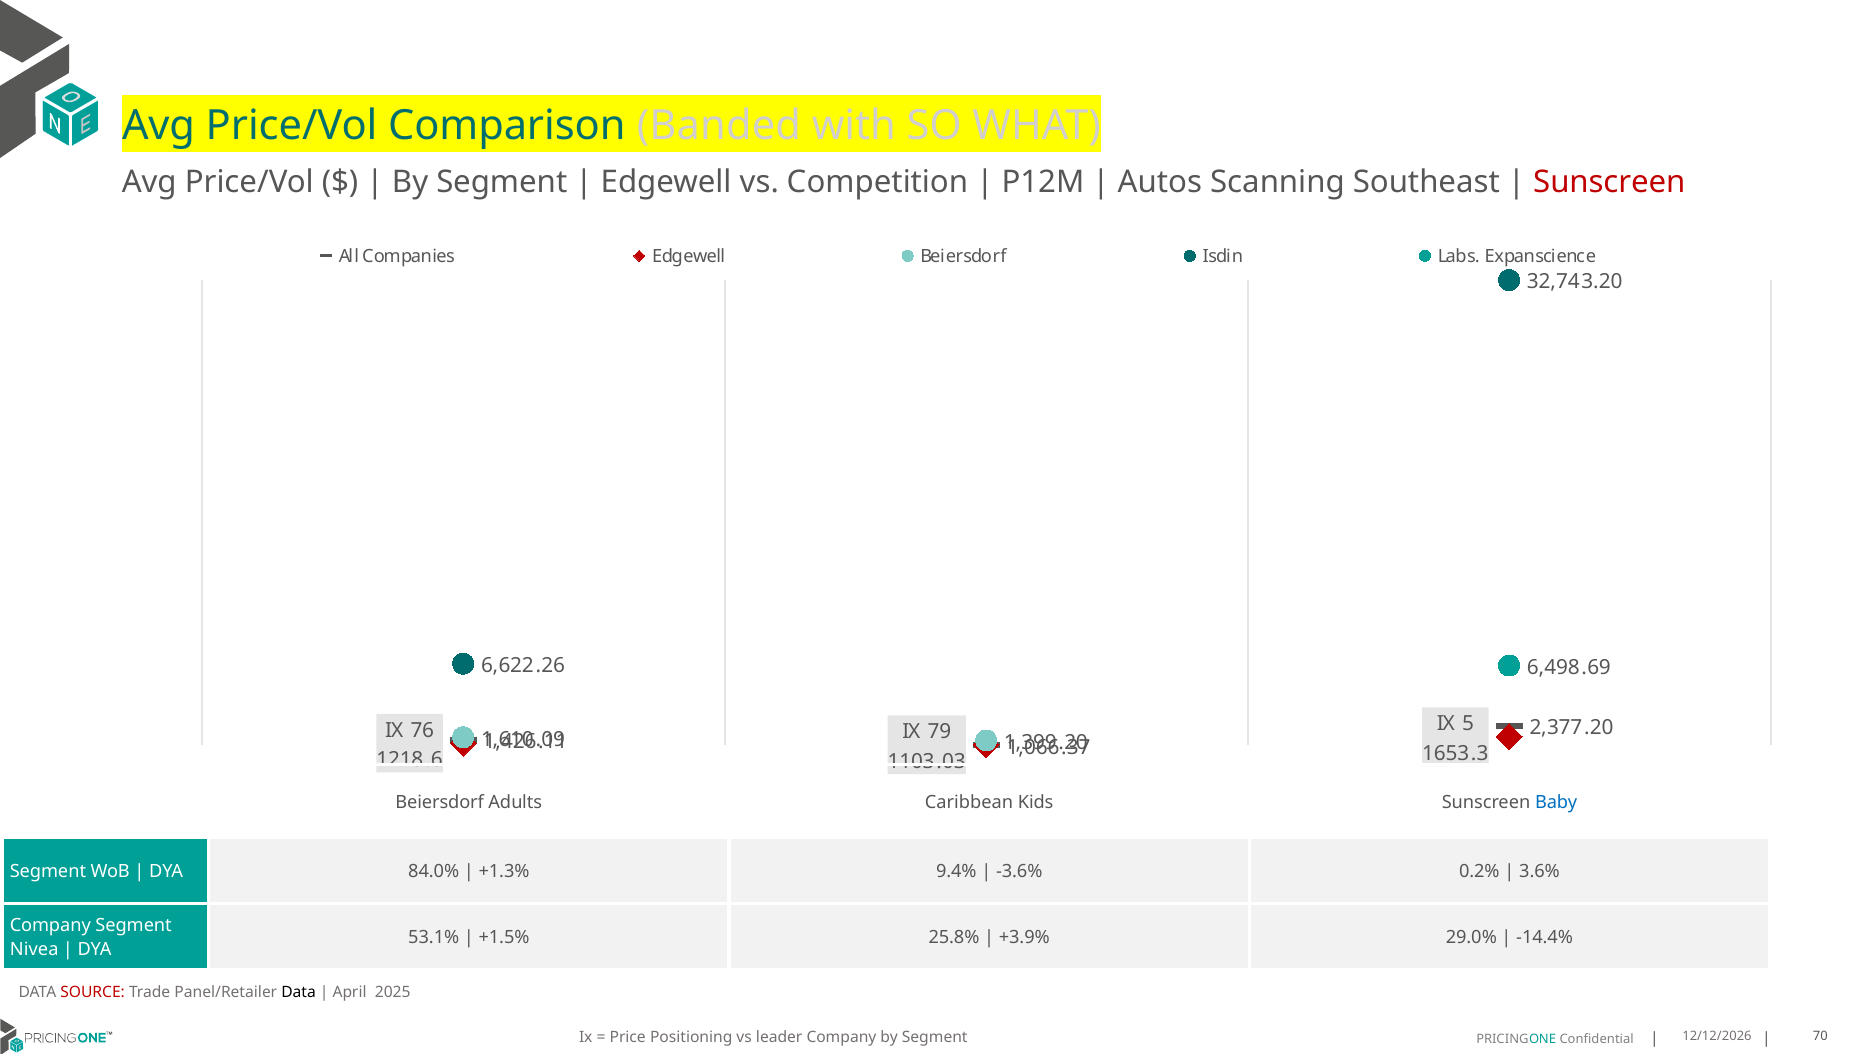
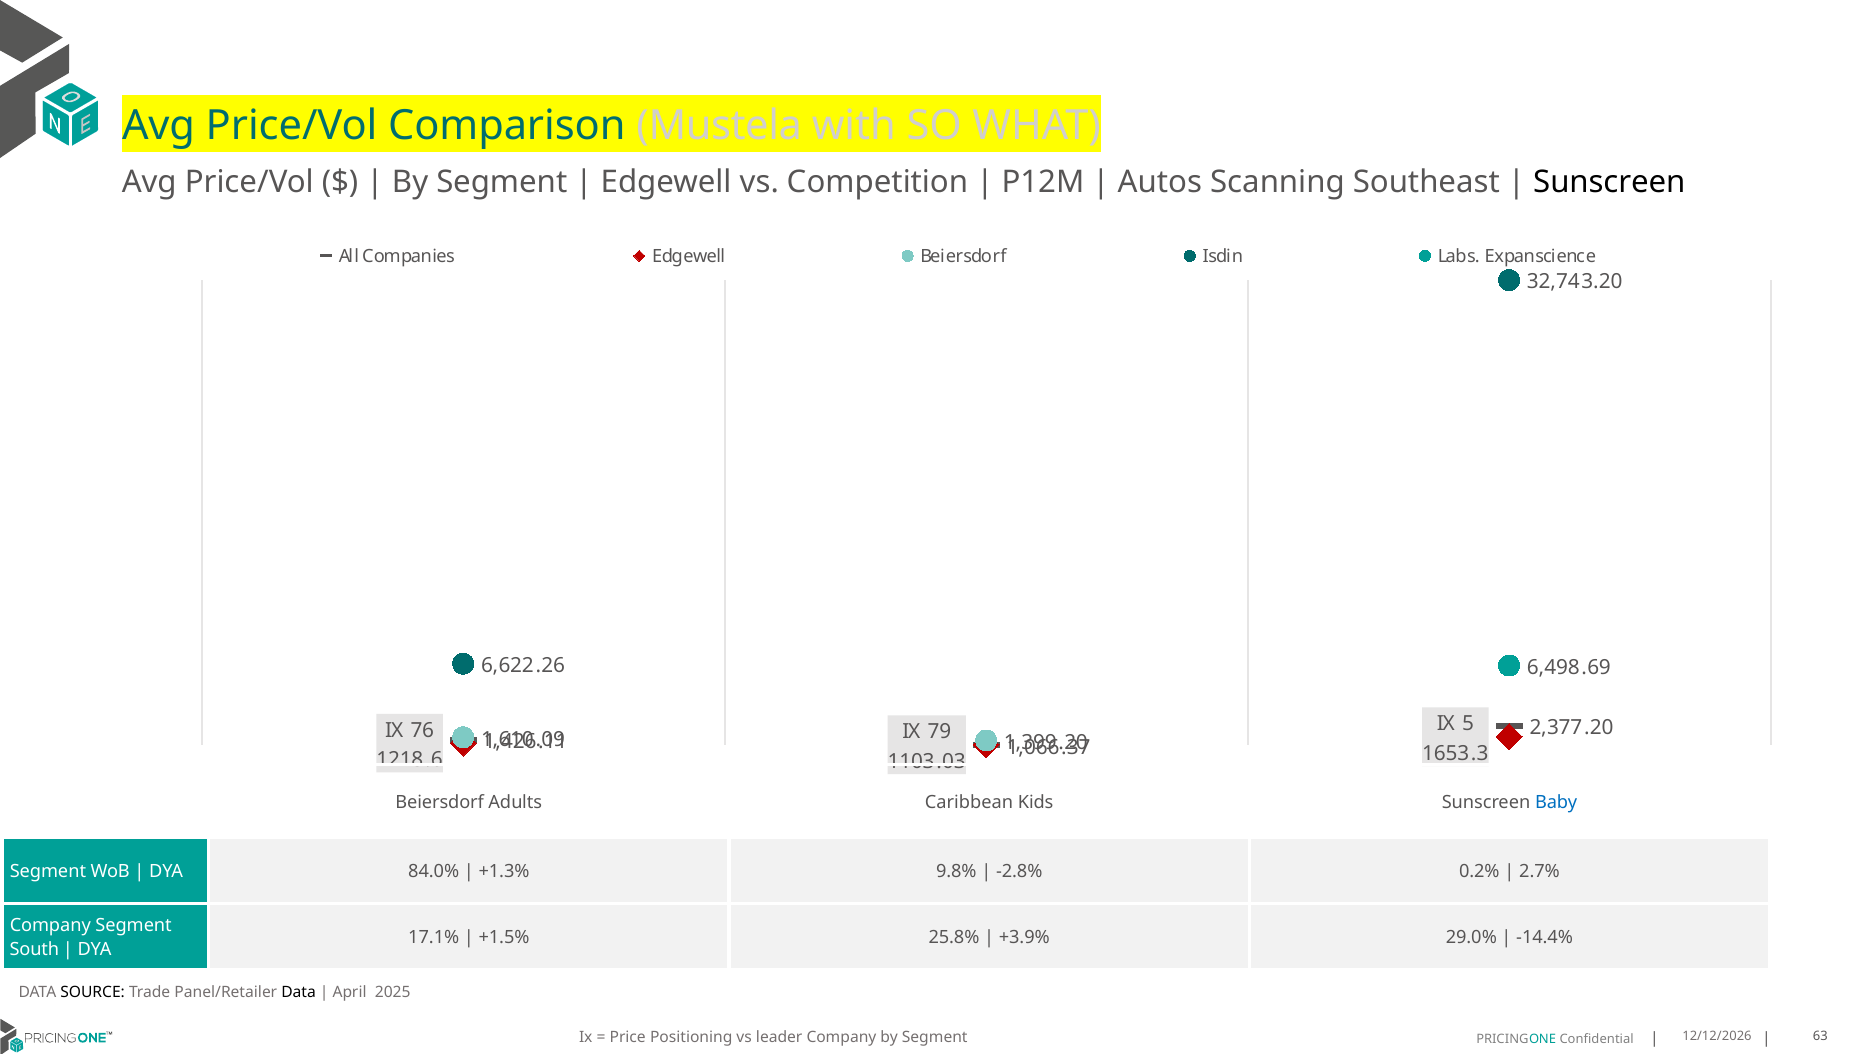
Banded: Banded -> Mustela
Sunscreen at (1609, 183) colour: red -> black
9.4%: 9.4% -> 9.8%
-3.6%: -3.6% -> -2.8%
3.6%: 3.6% -> 2.7%
53.1%: 53.1% -> 17.1%
Nivea: Nivea -> South
SOURCE colour: red -> black
70: 70 -> 63
